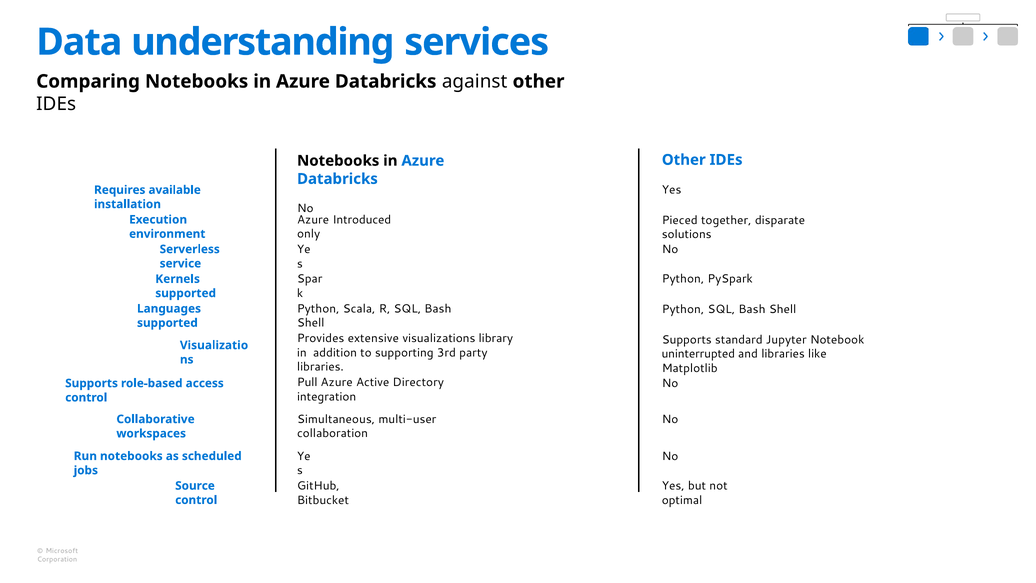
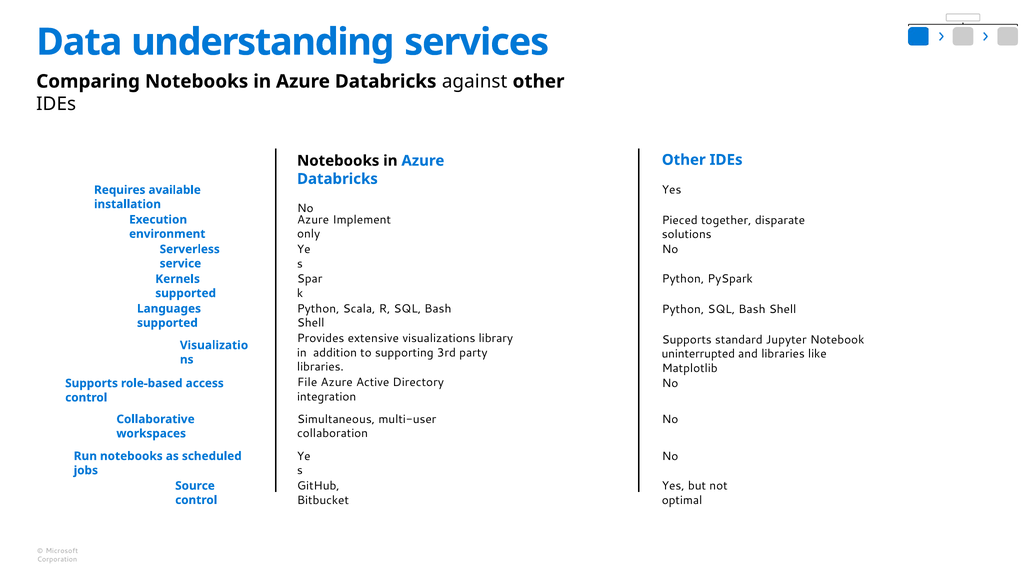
Introduced: Introduced -> Implement
Pull: Pull -> File
